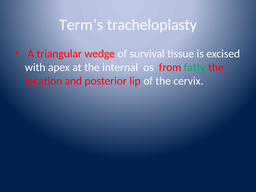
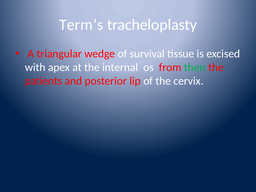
fatty: fatty -> then
location: location -> patients
